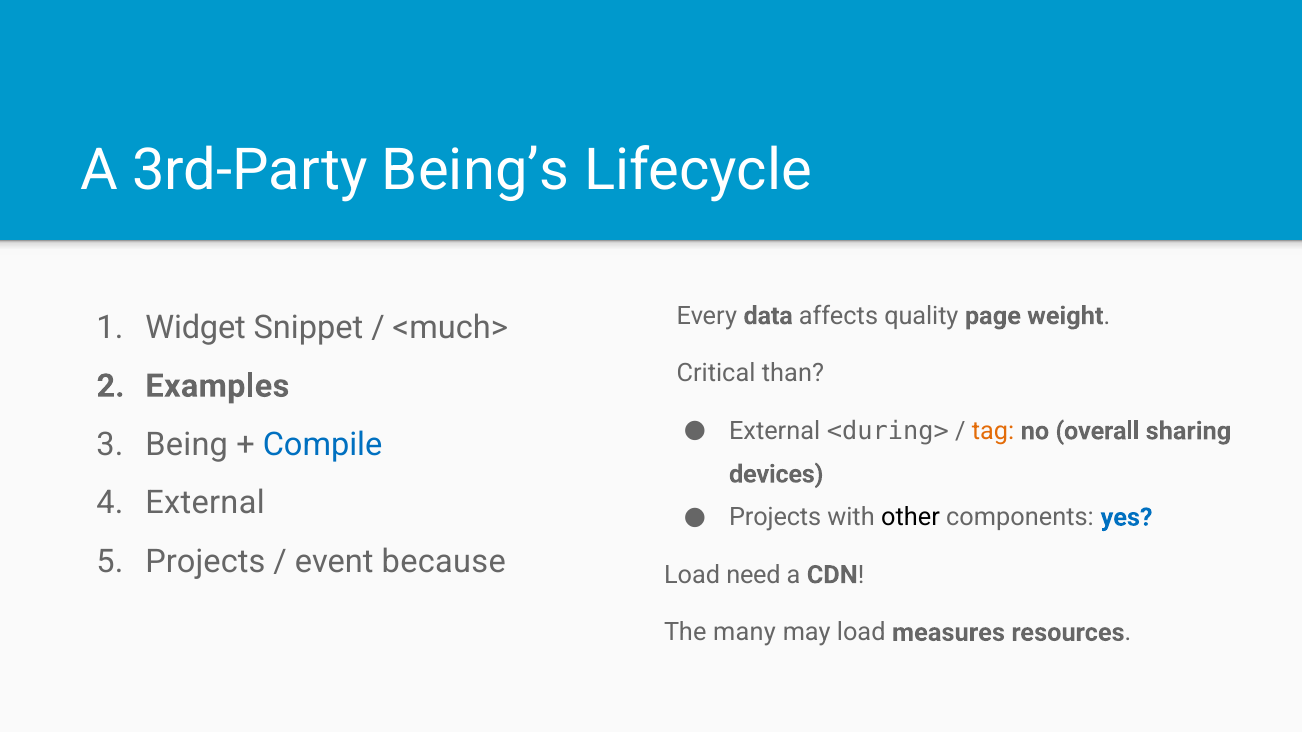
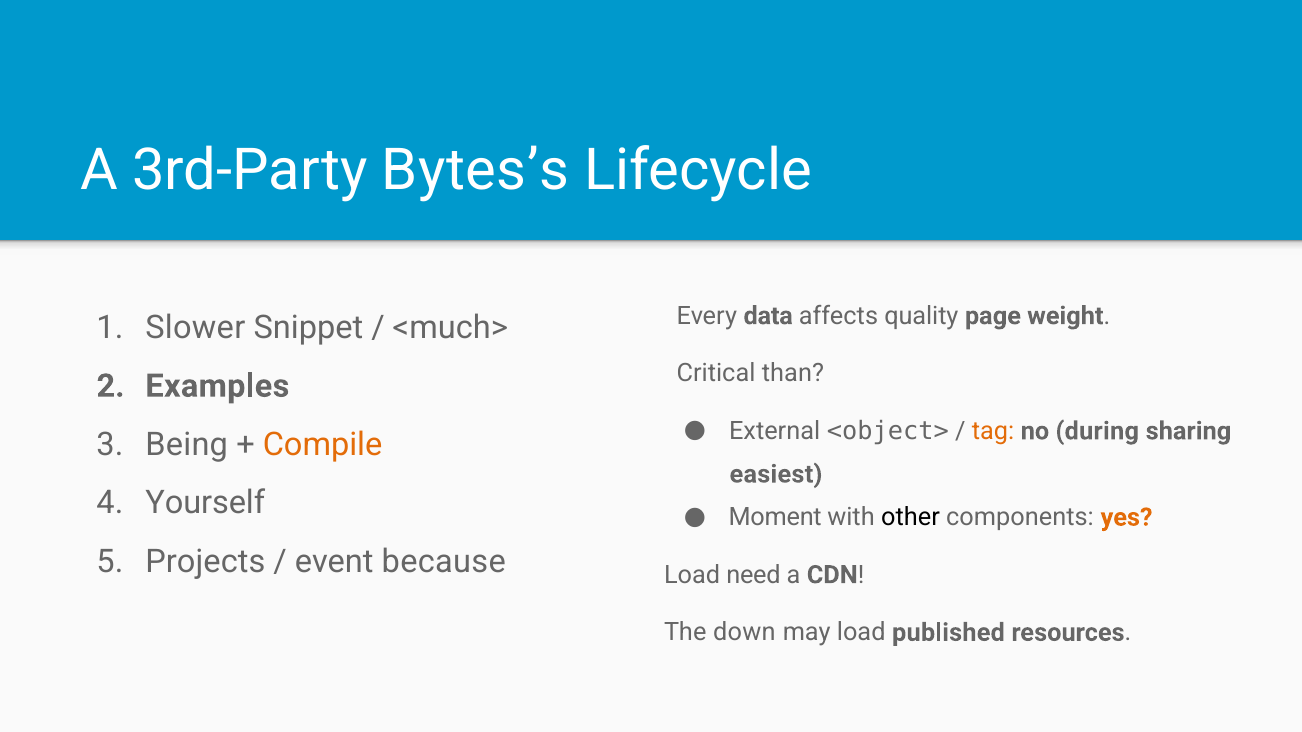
Being’s: Being’s -> Bytes’s
Widget: Widget -> Slower
<during>: <during> -> <object>
overall: overall -> during
Compile colour: blue -> orange
devices: devices -> easiest
External at (205, 503): External -> Yourself
Projects at (775, 518): Projects -> Moment
yes colour: blue -> orange
many: many -> down
measures: measures -> published
